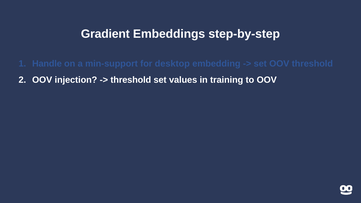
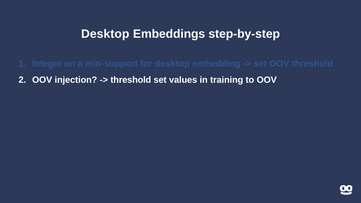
Gradient at (105, 34): Gradient -> Desktop
Handle: Handle -> Integer
